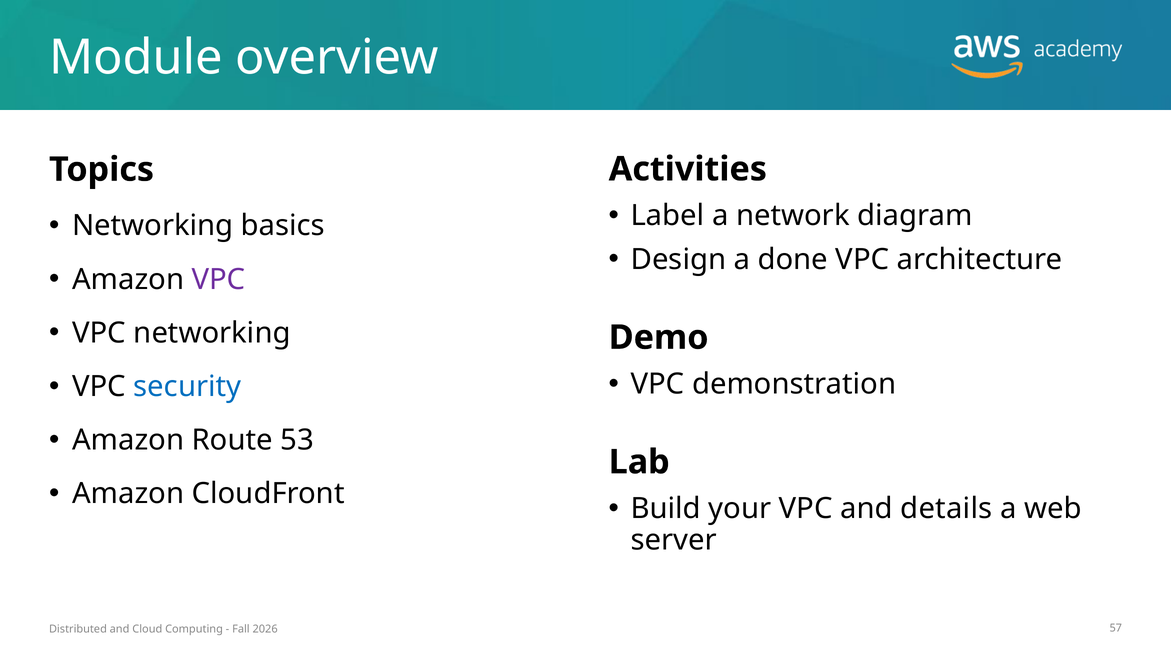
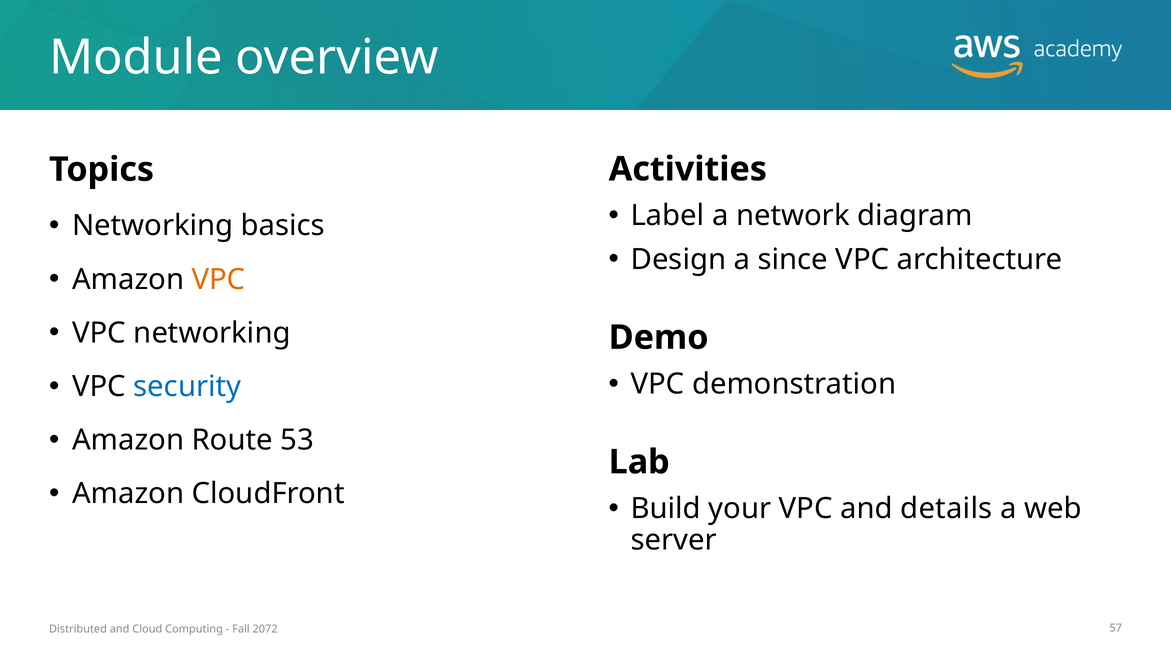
done: done -> since
VPC at (219, 279) colour: purple -> orange
2026: 2026 -> 2072
